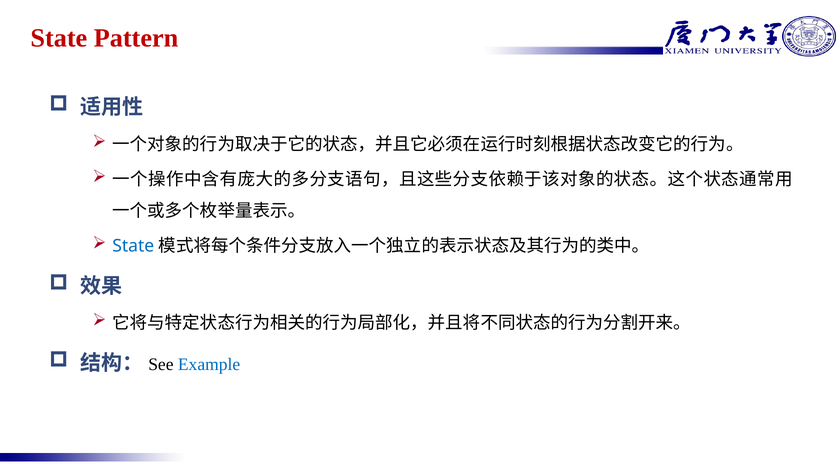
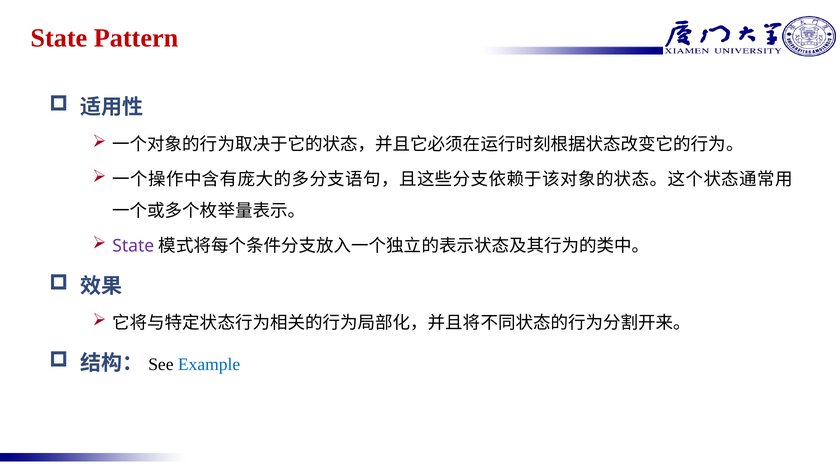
State at (133, 246) colour: blue -> purple
